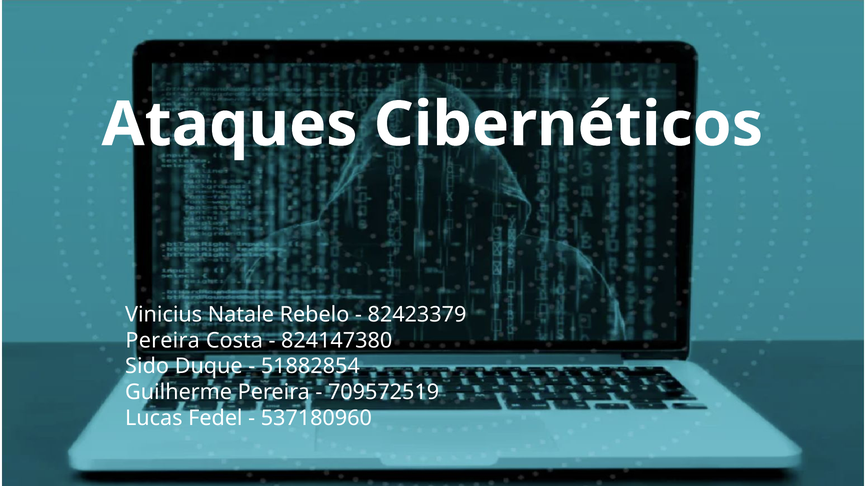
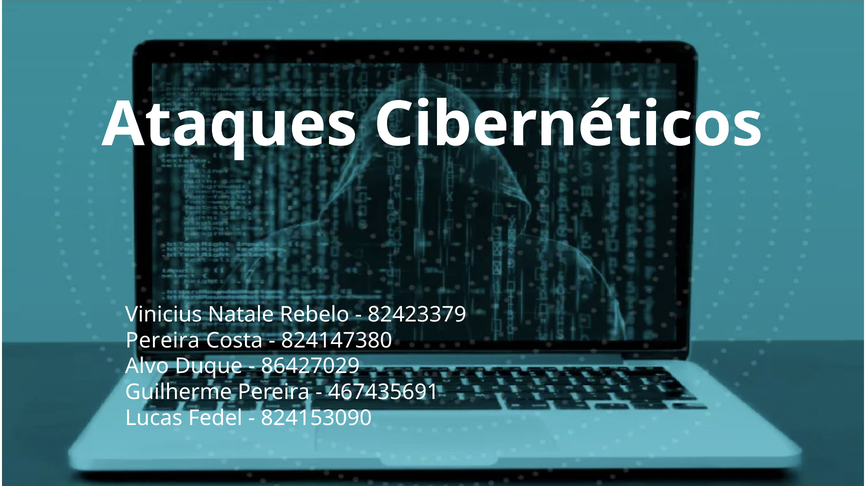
Sido: Sido -> Alvo
51882854: 51882854 -> 86427029
709572519: 709572519 -> 467435691
537180960: 537180960 -> 824153090
